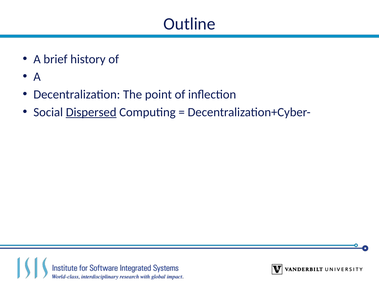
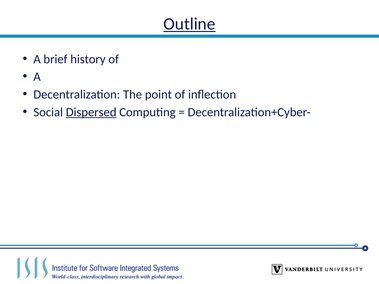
Outline underline: none -> present
